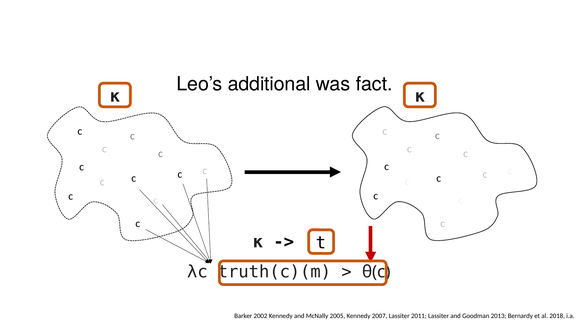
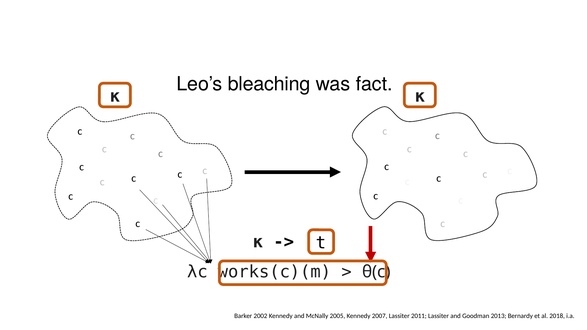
additional: additional -> bleaching
truth(c)(m: truth(c)(m -> works(c)(m
